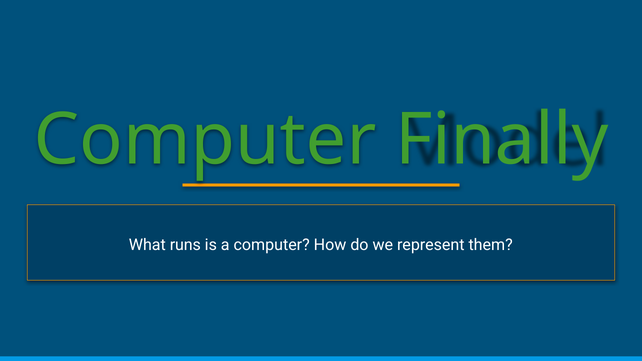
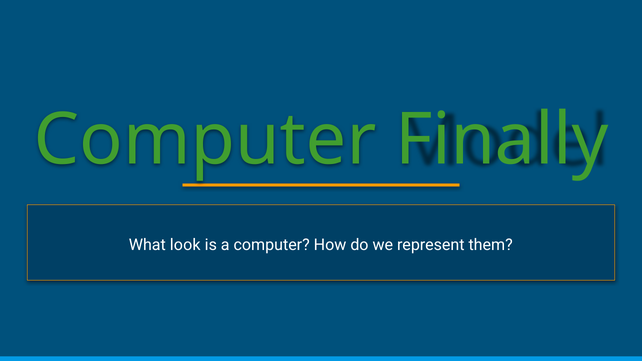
runs: runs -> look
